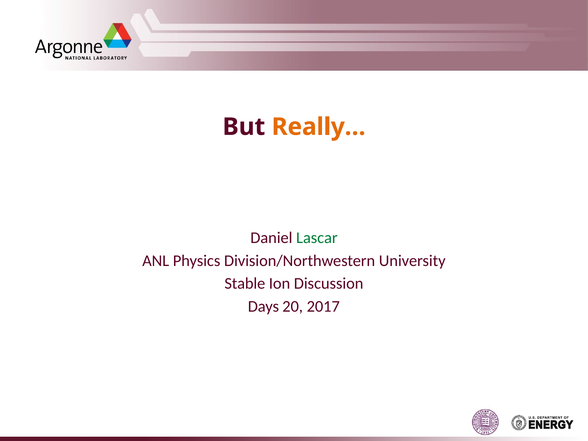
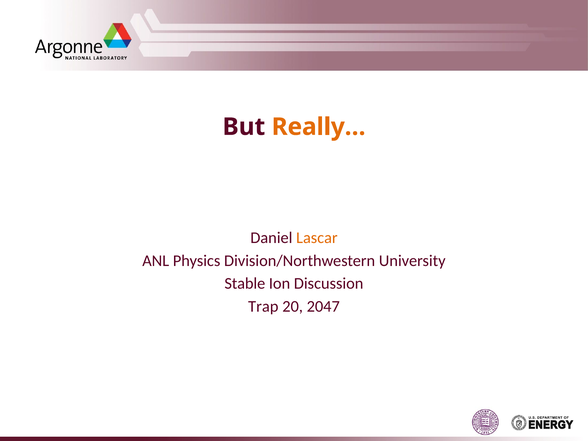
Lascar colour: green -> orange
Days: Days -> Trap
2017: 2017 -> 2047
